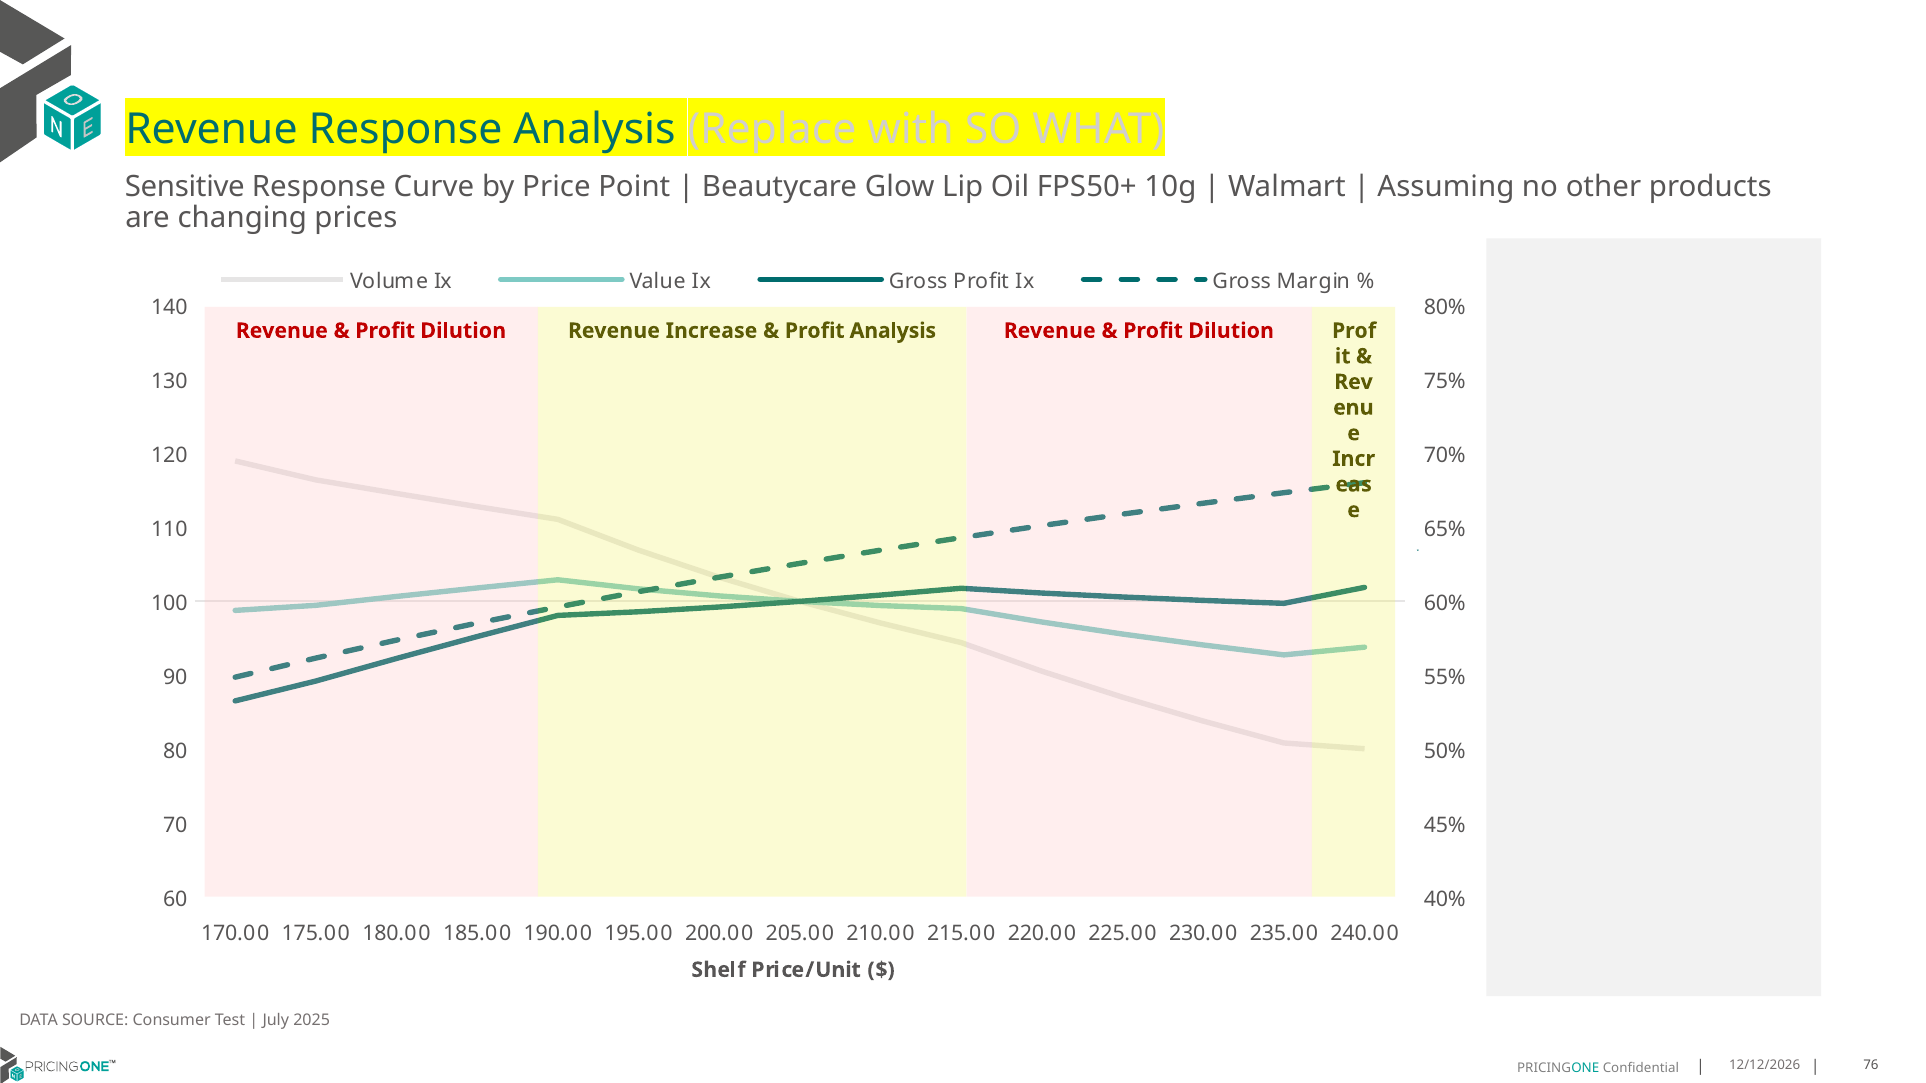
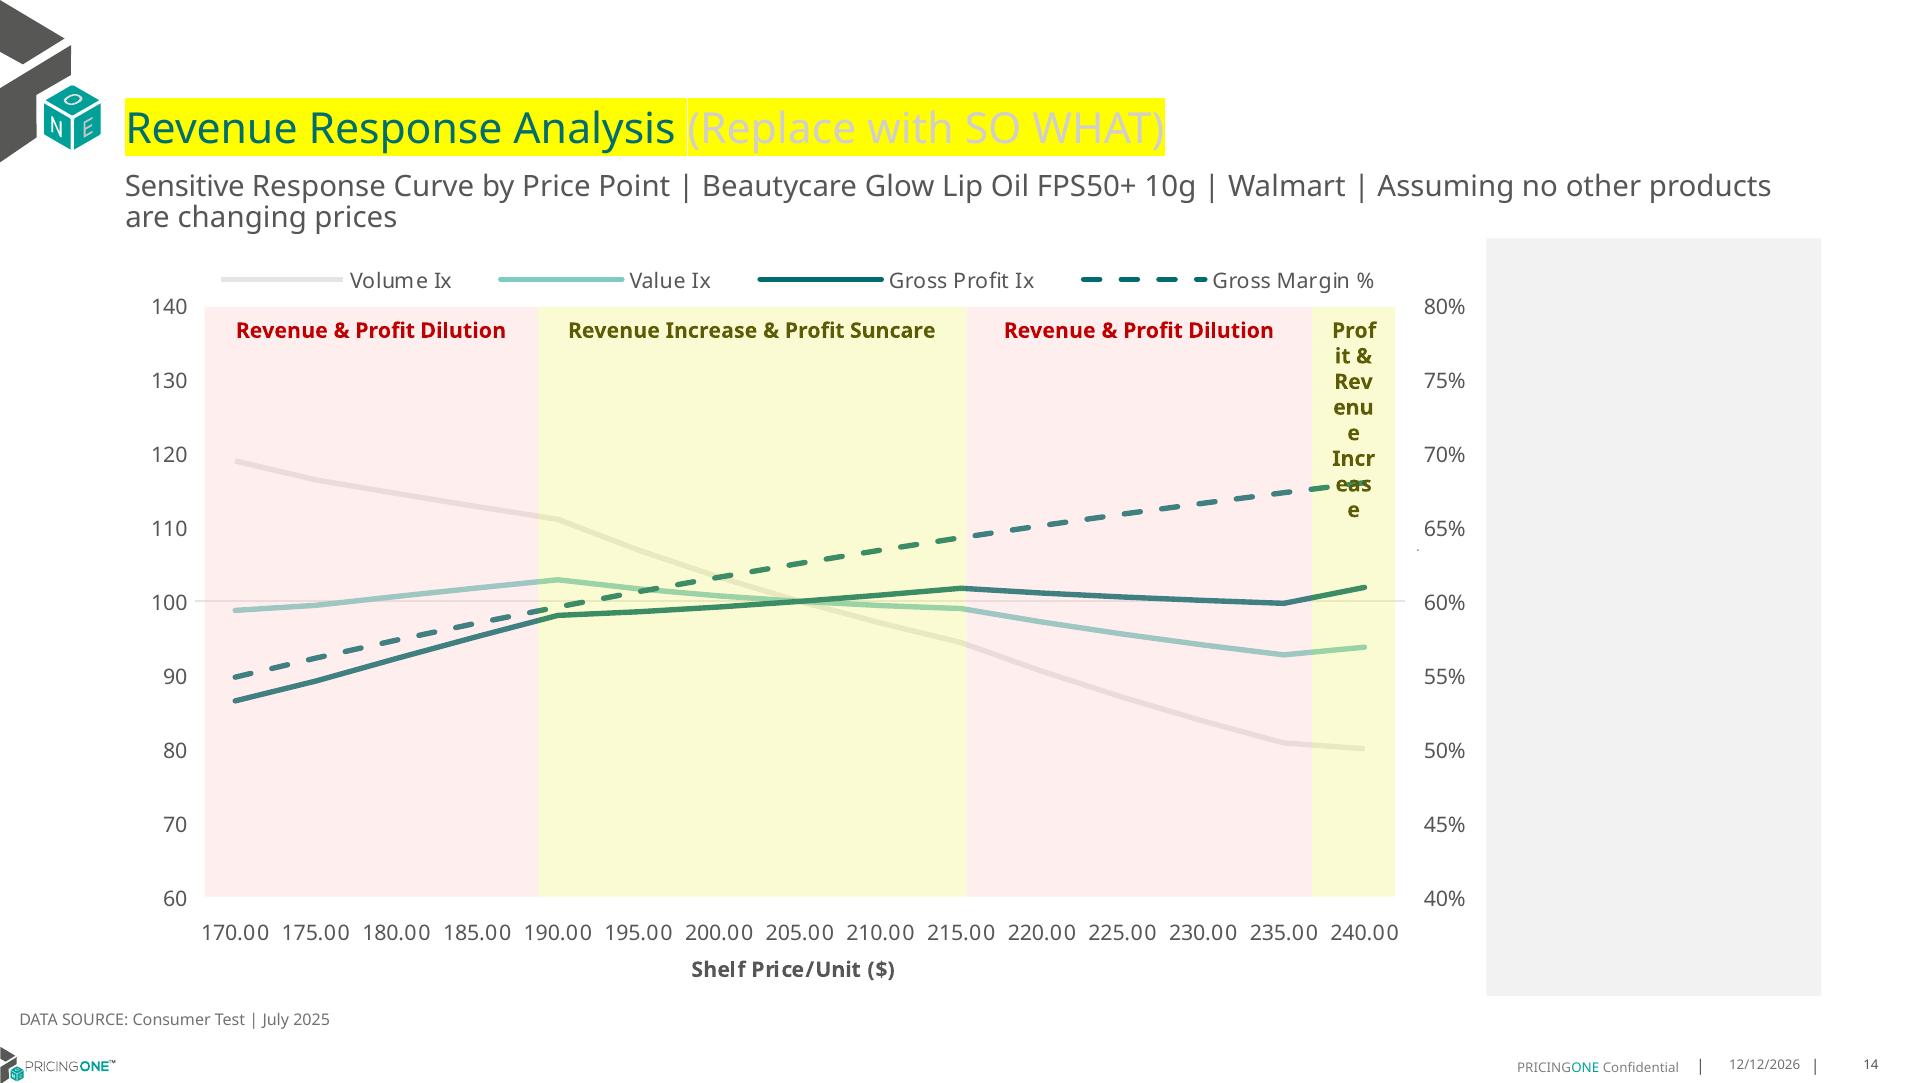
Profit Analysis: Analysis -> Suncare
76: 76 -> 14
